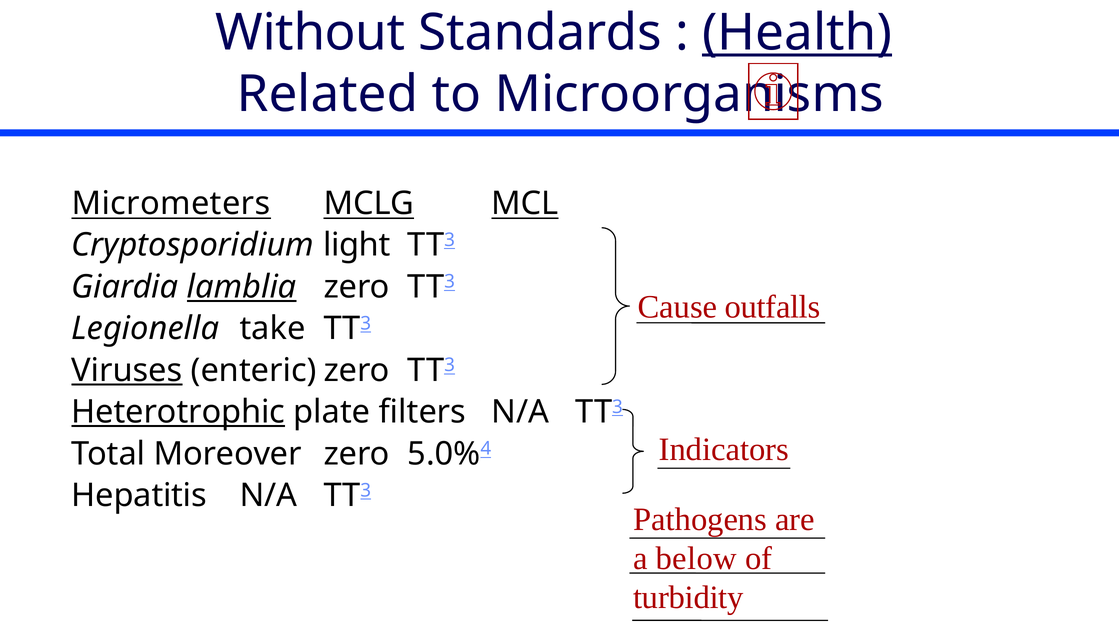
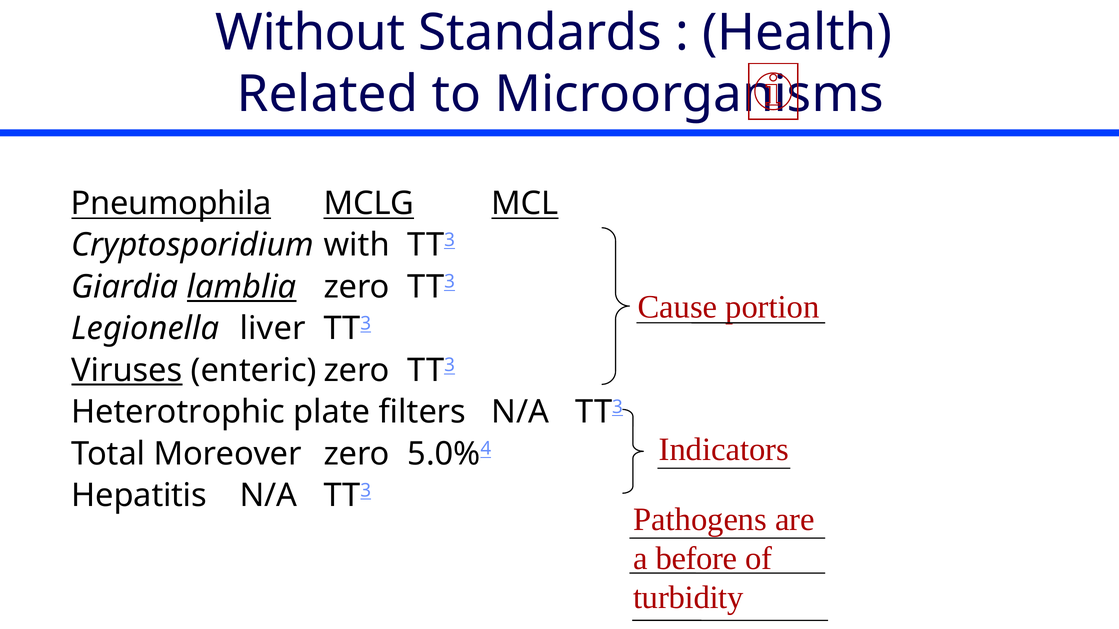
Health underline: present -> none
Micrometers: Micrometers -> Pneumophila
light: light -> with
outfalls: outfalls -> portion
take: take -> liver
Heterotrophic underline: present -> none
below: below -> before
